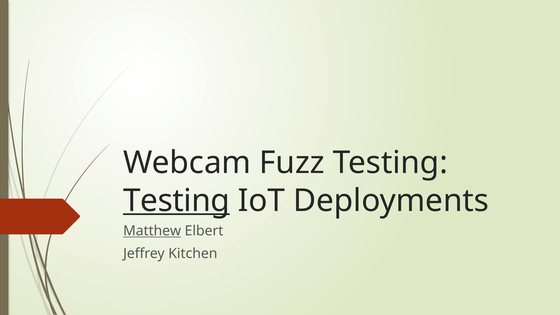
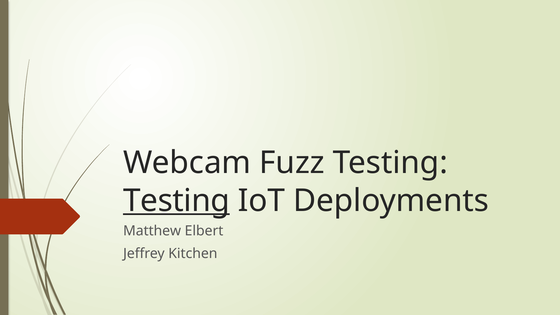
Matthew underline: present -> none
